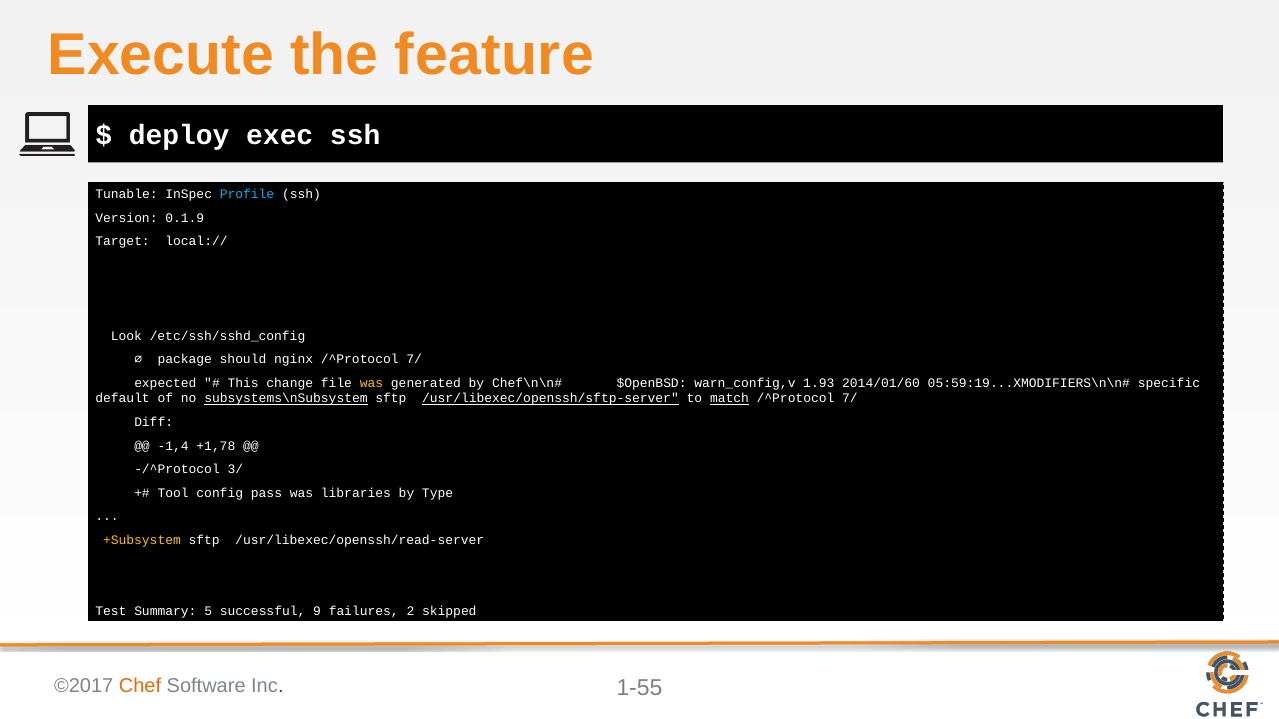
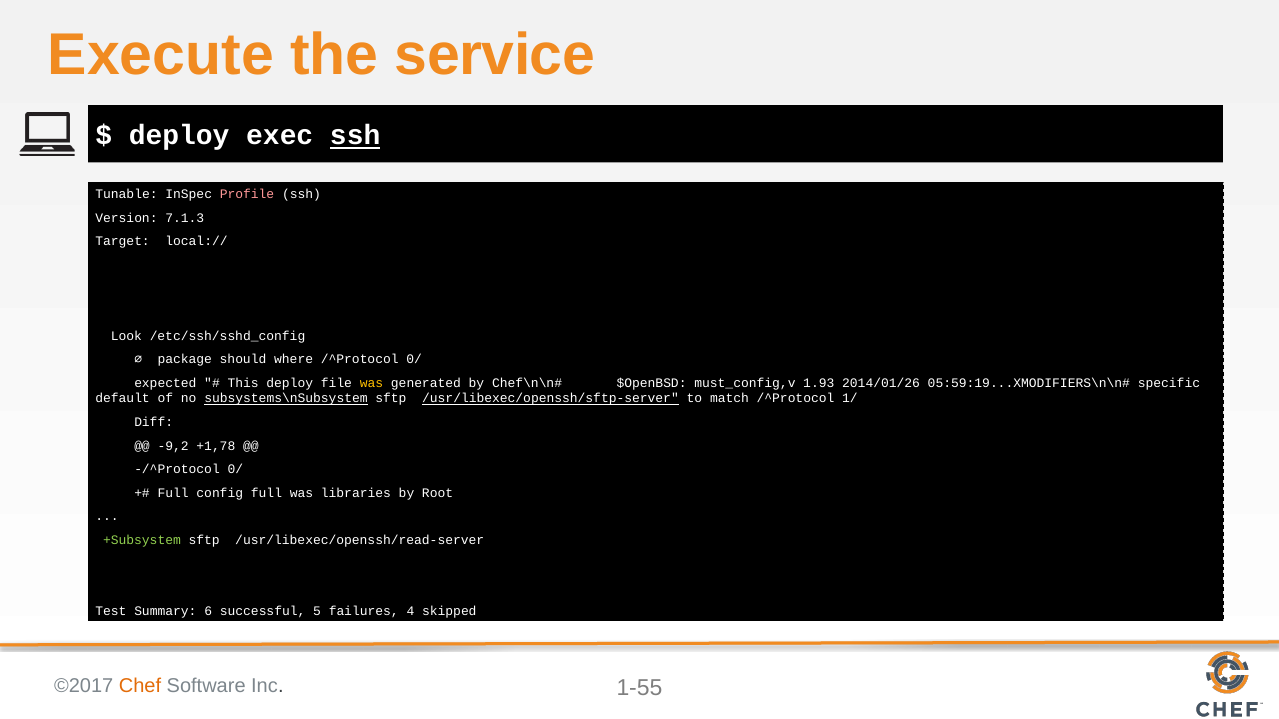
feature: feature -> service
ssh at (355, 136) underline: none -> present
Profile colour: light blue -> pink
0.1.9: 0.1.9 -> 7.1.3
nginx: nginx -> where
7/ at (414, 360): 7/ -> 0/
This change: change -> deploy
warn_config,v: warn_config,v -> must_config,v
2014/01/60: 2014/01/60 -> 2014/01/26
match underline: present -> none
7/ at (850, 399): 7/ -> 1/
-1,4: -1,4 -> -9,2
-/^Protocol 3/: 3/ -> 0/
Tool at (173, 493): Tool -> Full
config pass: pass -> full
Type: Type -> Root
+Subsystem colour: yellow -> light green
5: 5 -> 6
9: 9 -> 5
2: 2 -> 4
